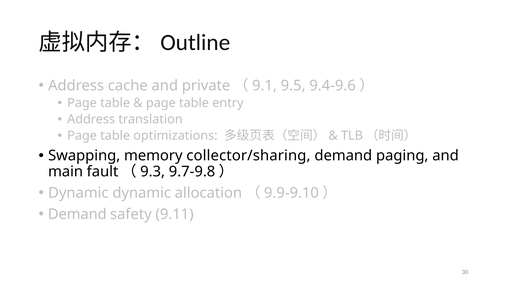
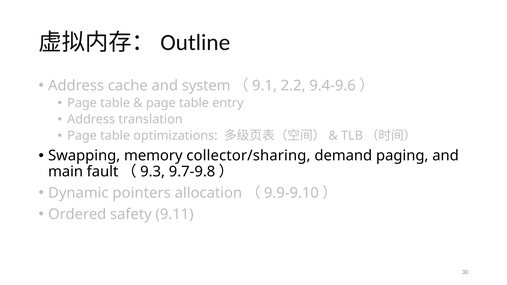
private: private -> system
9.5: 9.5 -> 2.2
Dynamic dynamic: dynamic -> pointers
Demand at (77, 214): Demand -> Ordered
